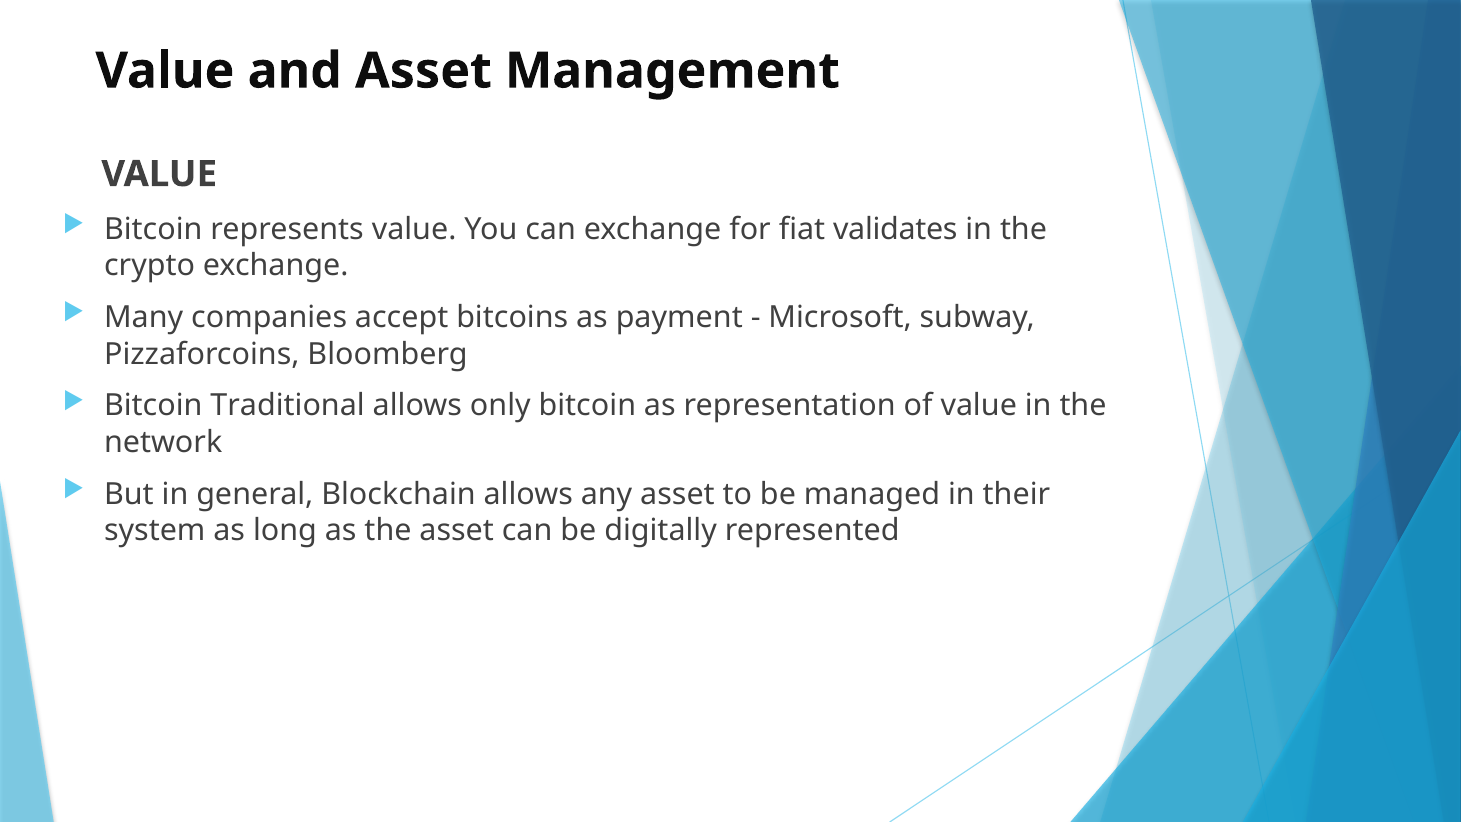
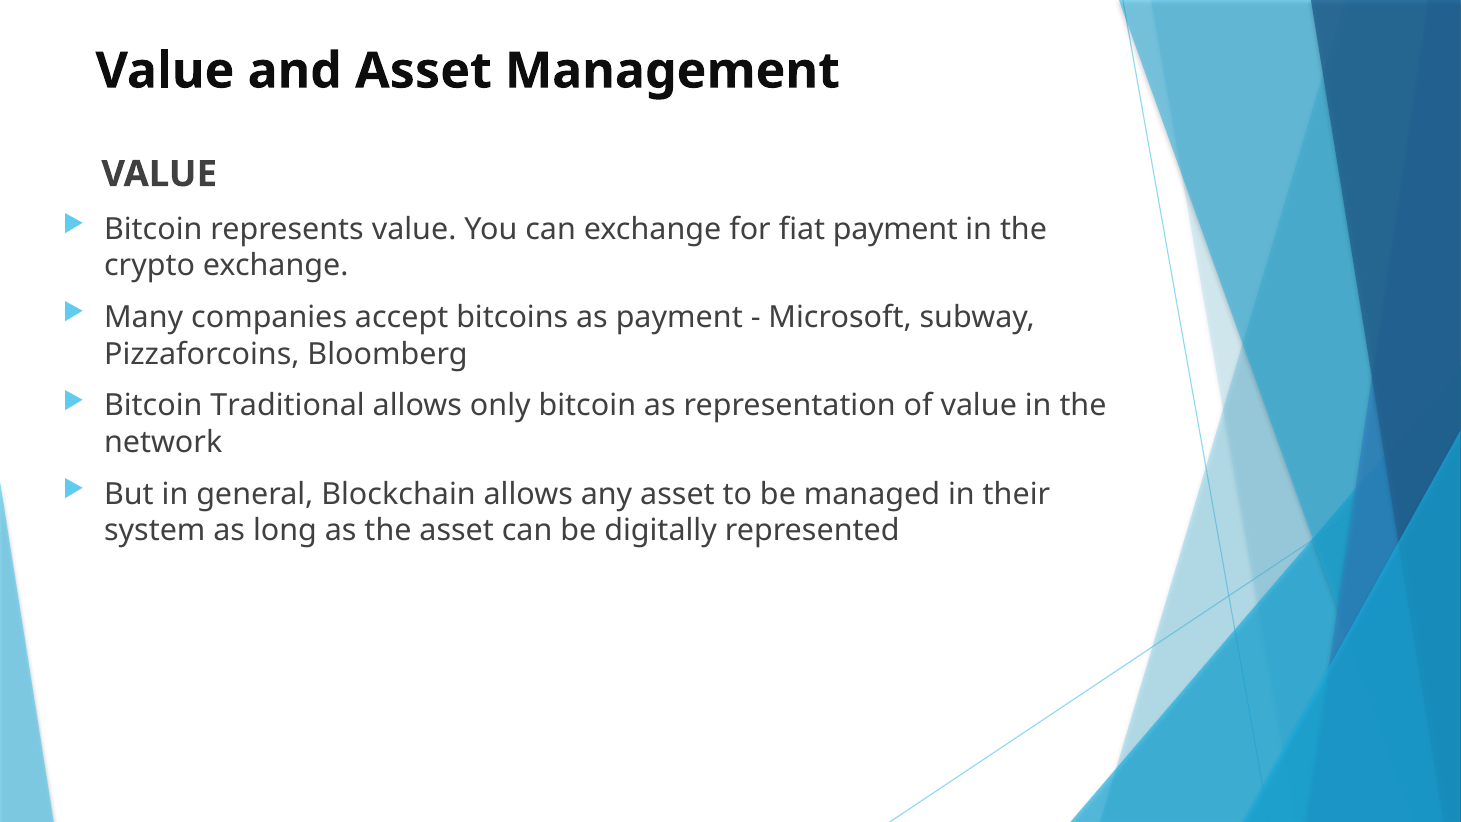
fiat validates: validates -> payment
